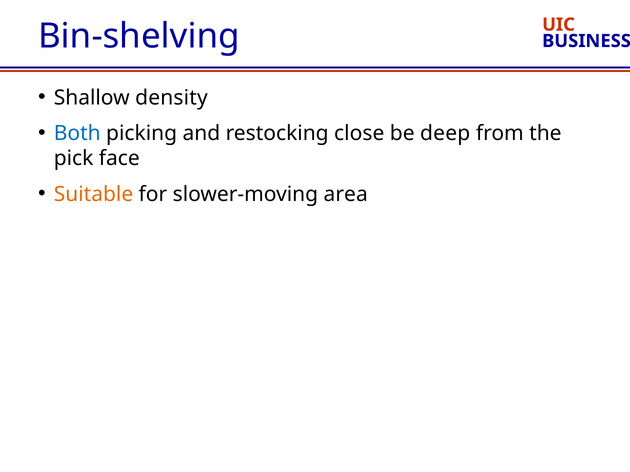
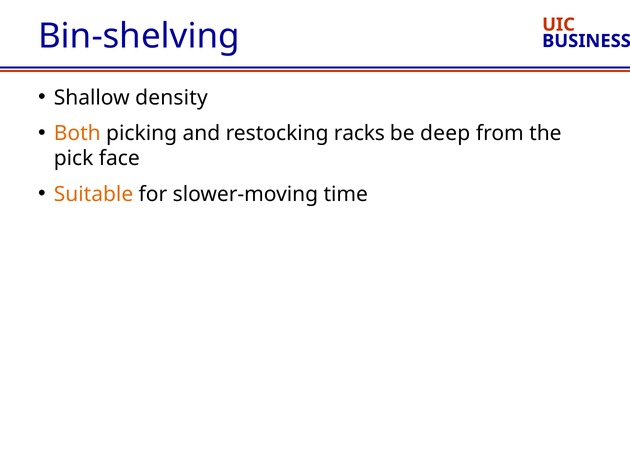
Both colour: blue -> orange
close: close -> racks
area: area -> time
